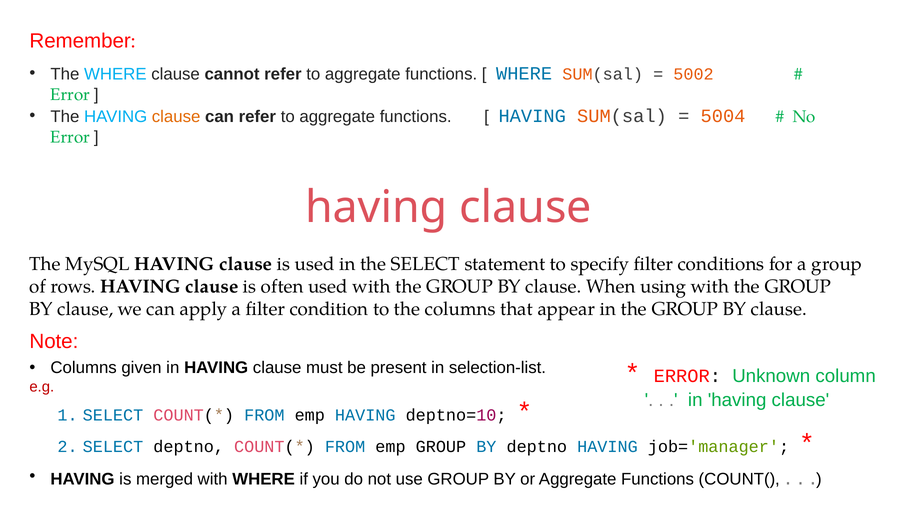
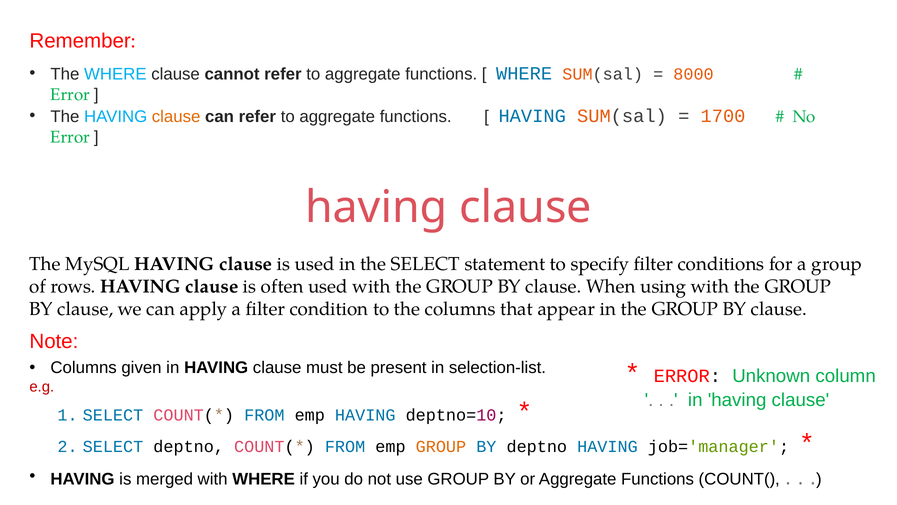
5002: 5002 -> 8000
5004: 5004 -> 1700
GROUP at (441, 446) colour: black -> orange
